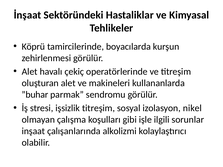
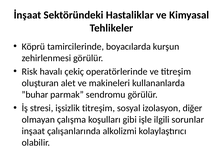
Alet at (30, 72): Alet -> Risk
nikel: nikel -> diğer
